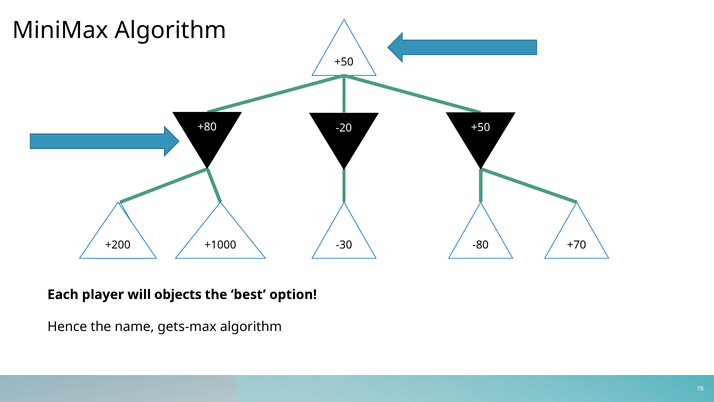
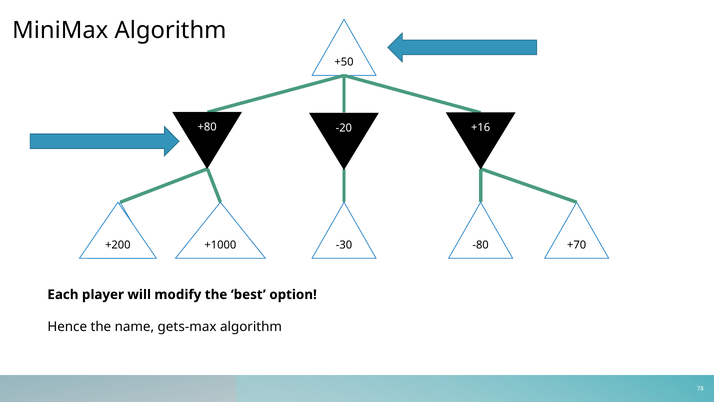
+50 at (481, 127): +50 -> +16
objects: objects -> modify
